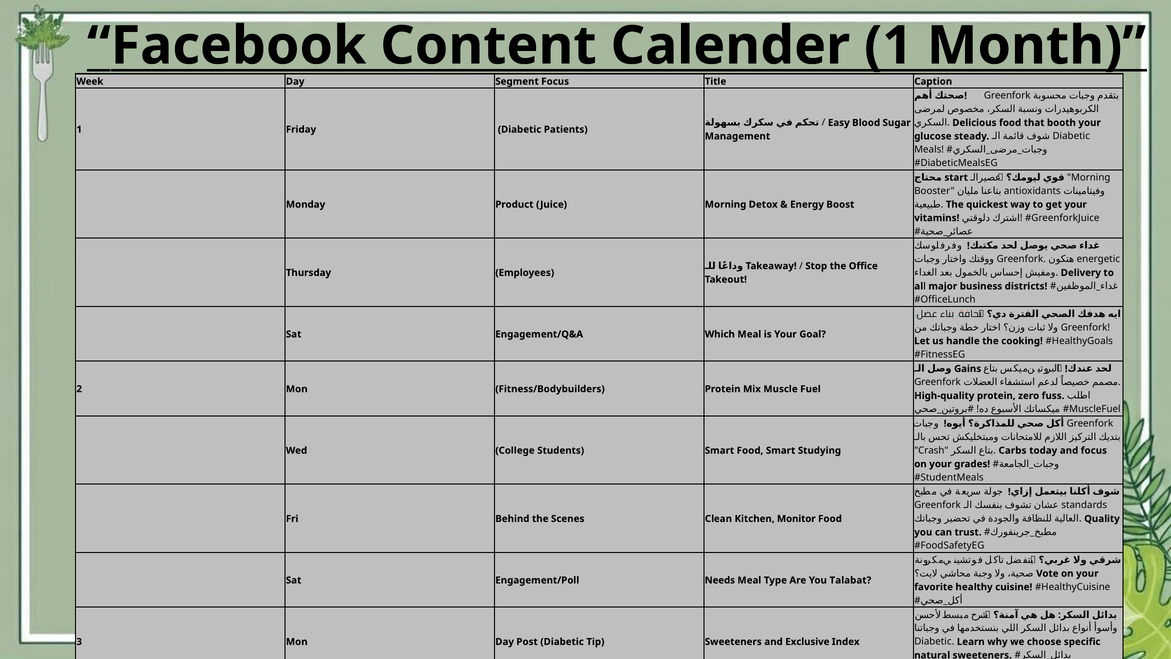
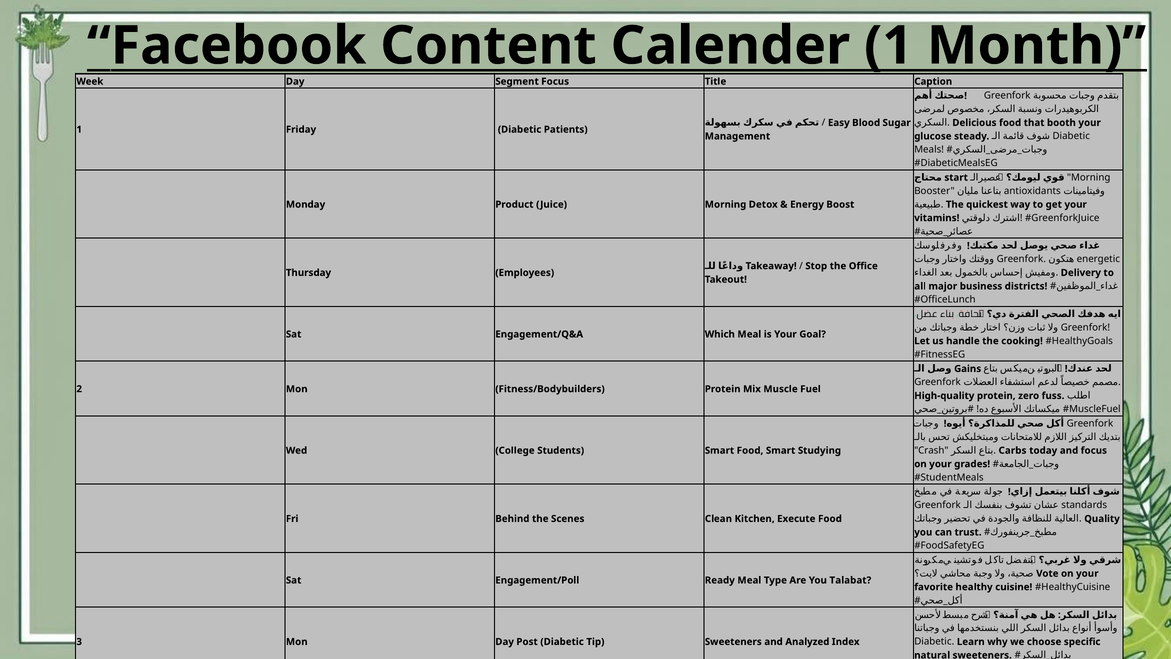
Monitor: Monitor -> Execute
Needs: Needs -> Ready
Exclusive: Exclusive -> Analyzed
